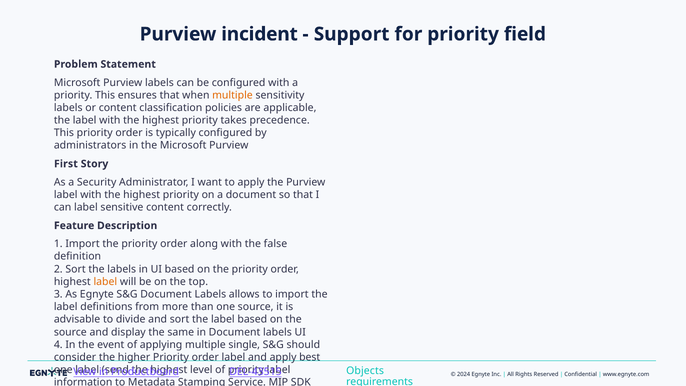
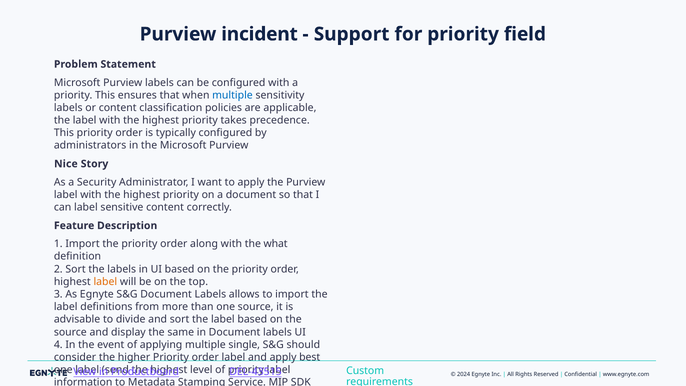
multiple at (232, 95) colour: orange -> blue
First: First -> Nice
false: false -> what
Objects: Objects -> Custom
